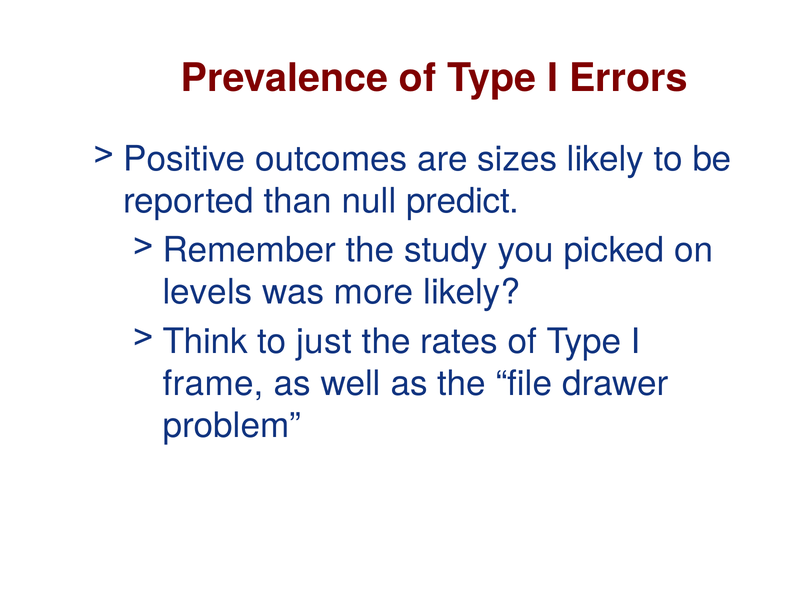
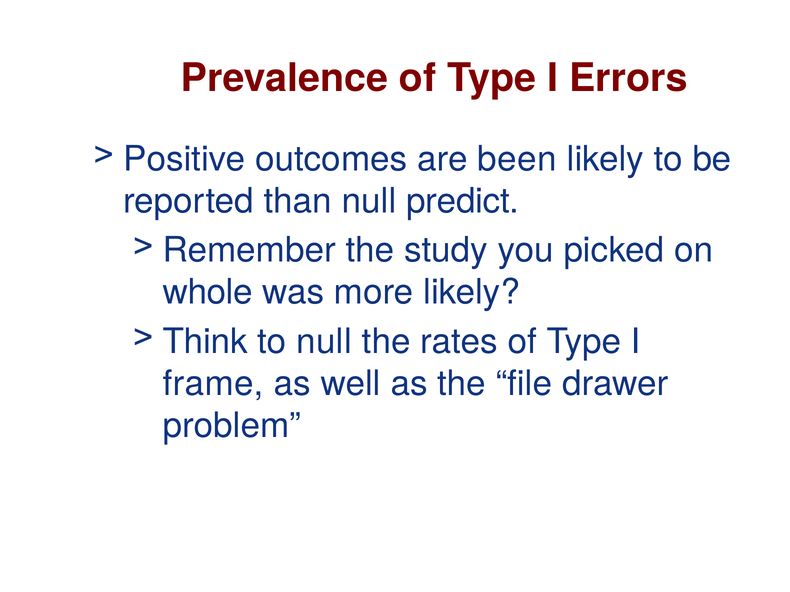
sizes: sizes -> been
levels: levels -> whole
to just: just -> null
